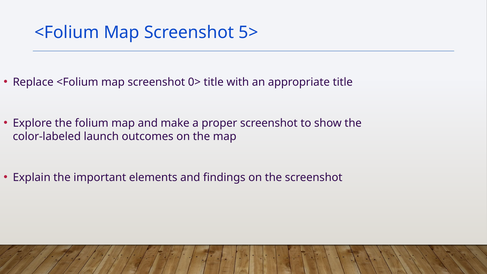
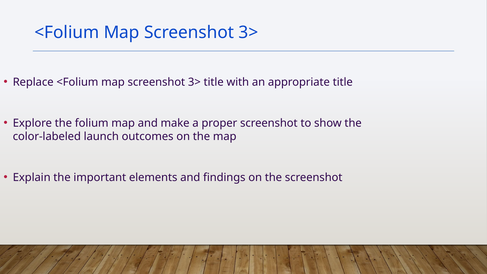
5> at (248, 33): 5> -> 3>
0> at (194, 82): 0> -> 3>
